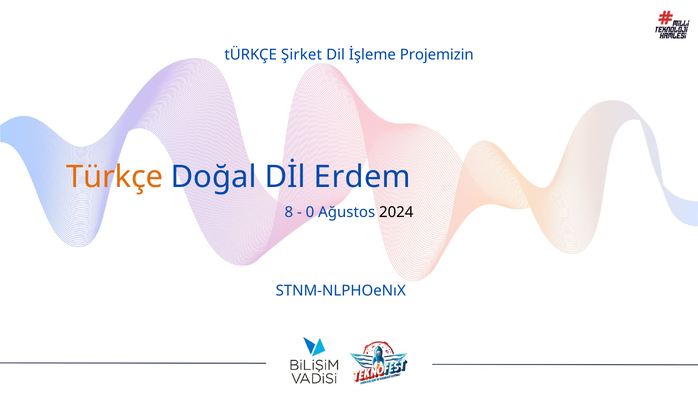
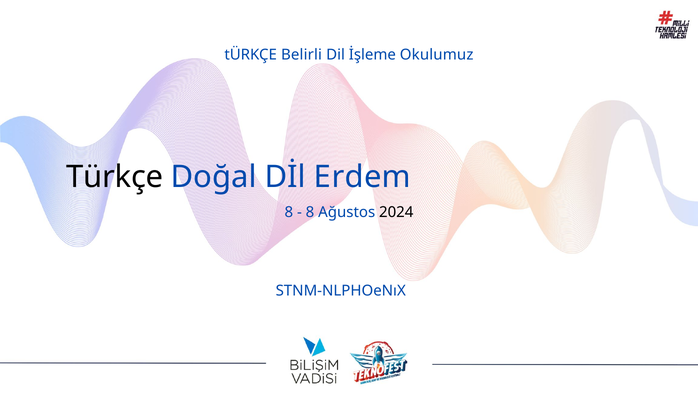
Şirket: Şirket -> Belirli
Projemizin: Projemizin -> Okulumuz
Türkçe at (115, 177) colour: orange -> black
0 at (310, 212): 0 -> 8
